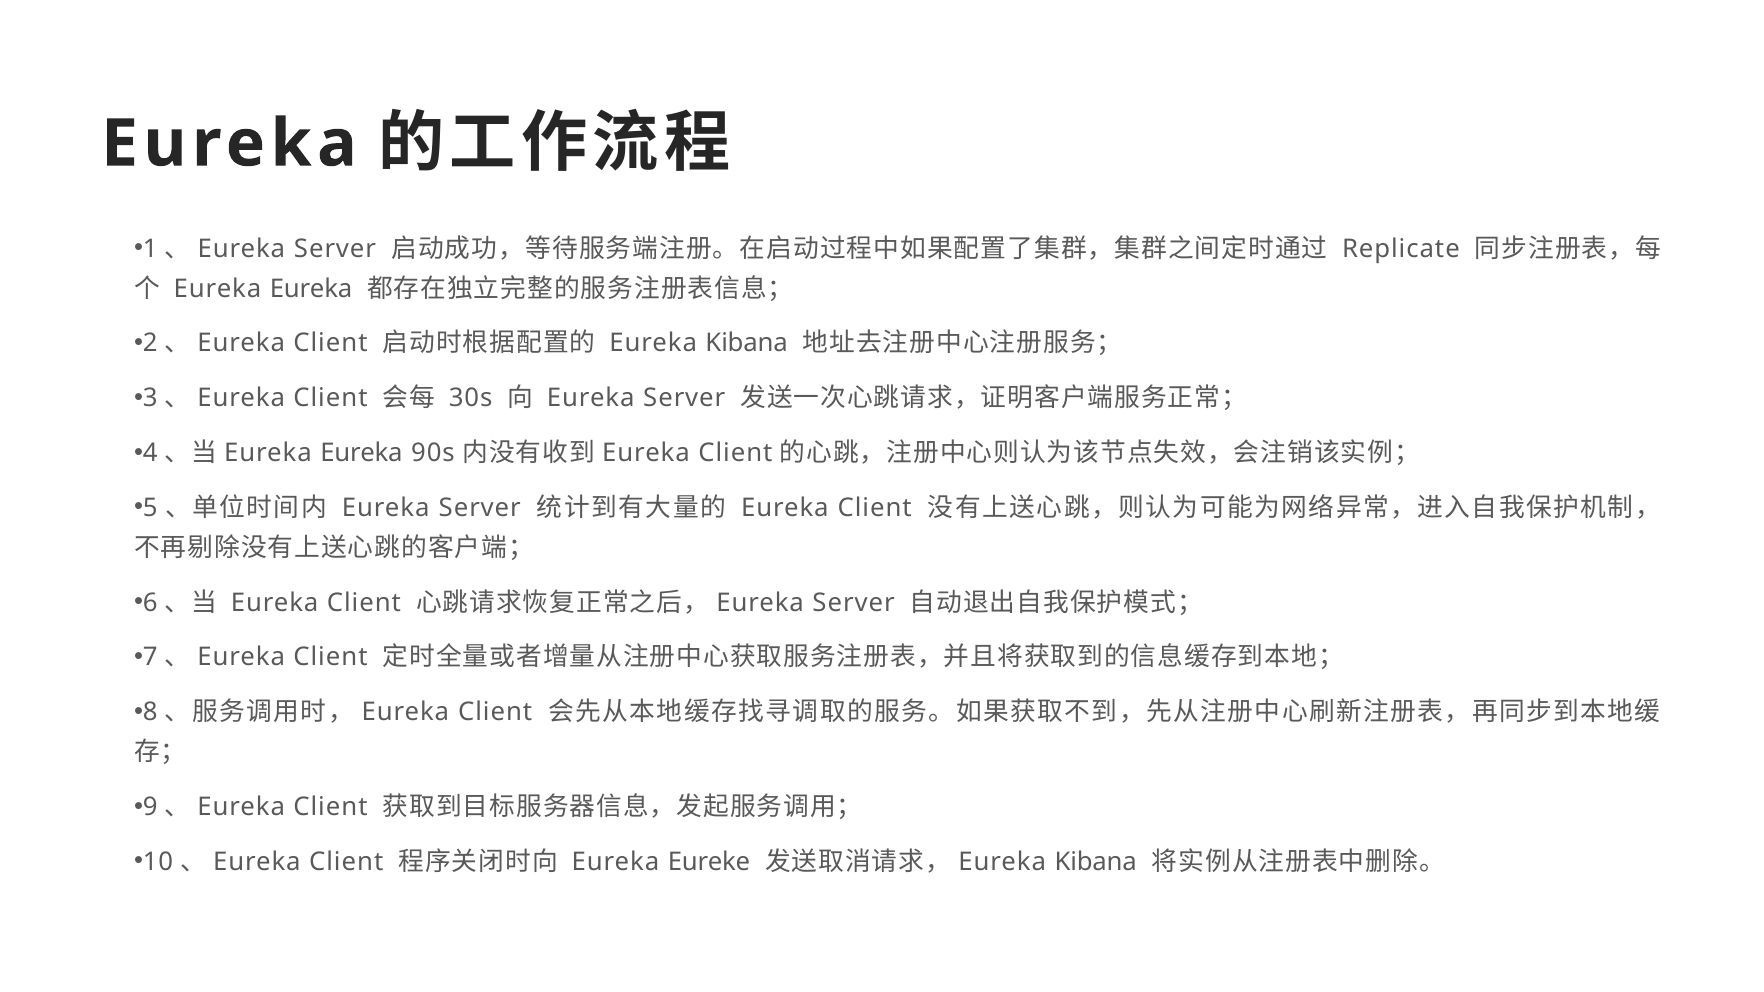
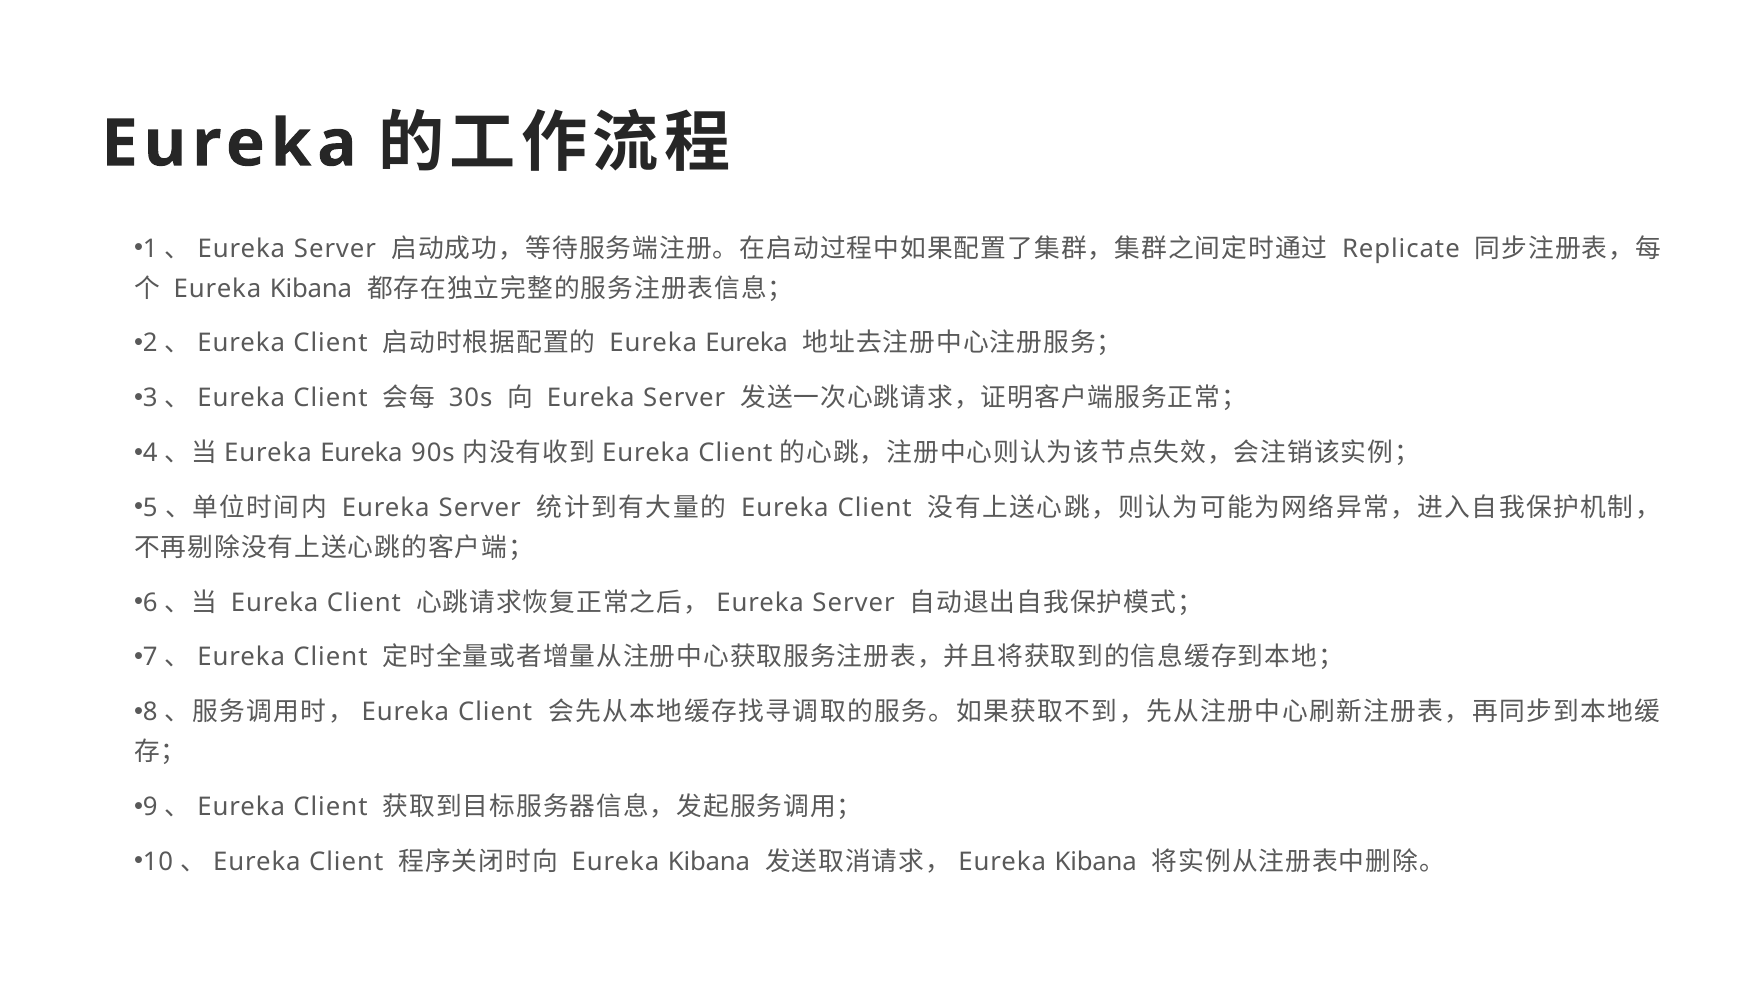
Eureka at (311, 289): Eureka -> Kibana
Kibana at (747, 344): Kibana -> Eureka
Eureke at (709, 862): Eureke -> Kibana
